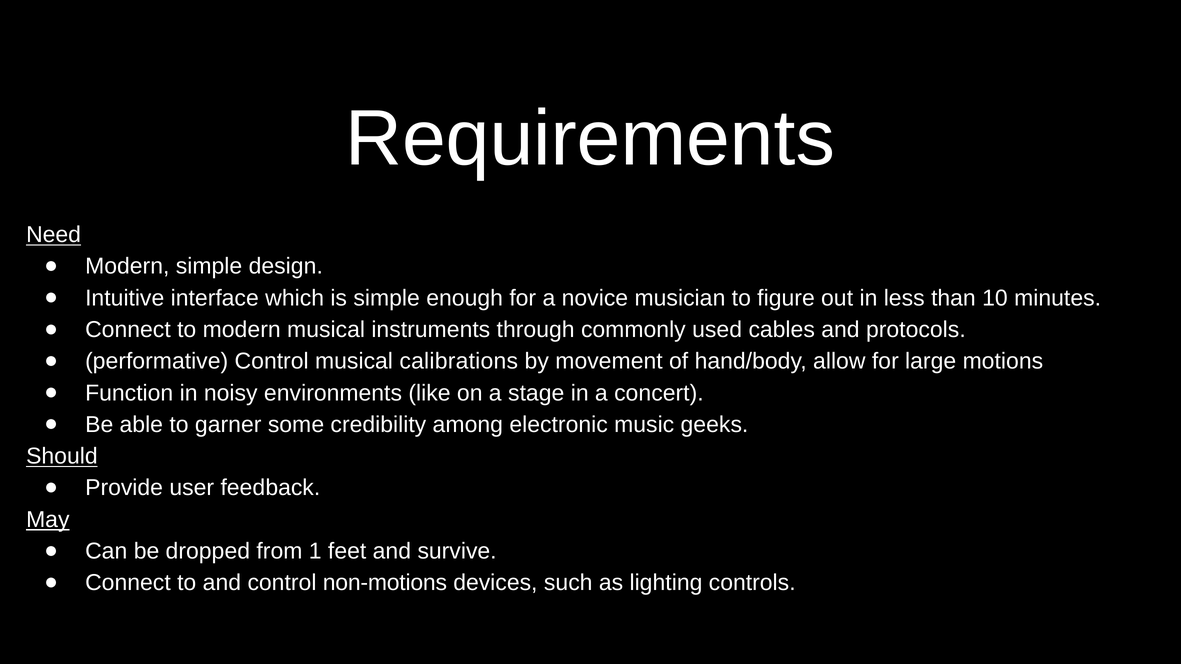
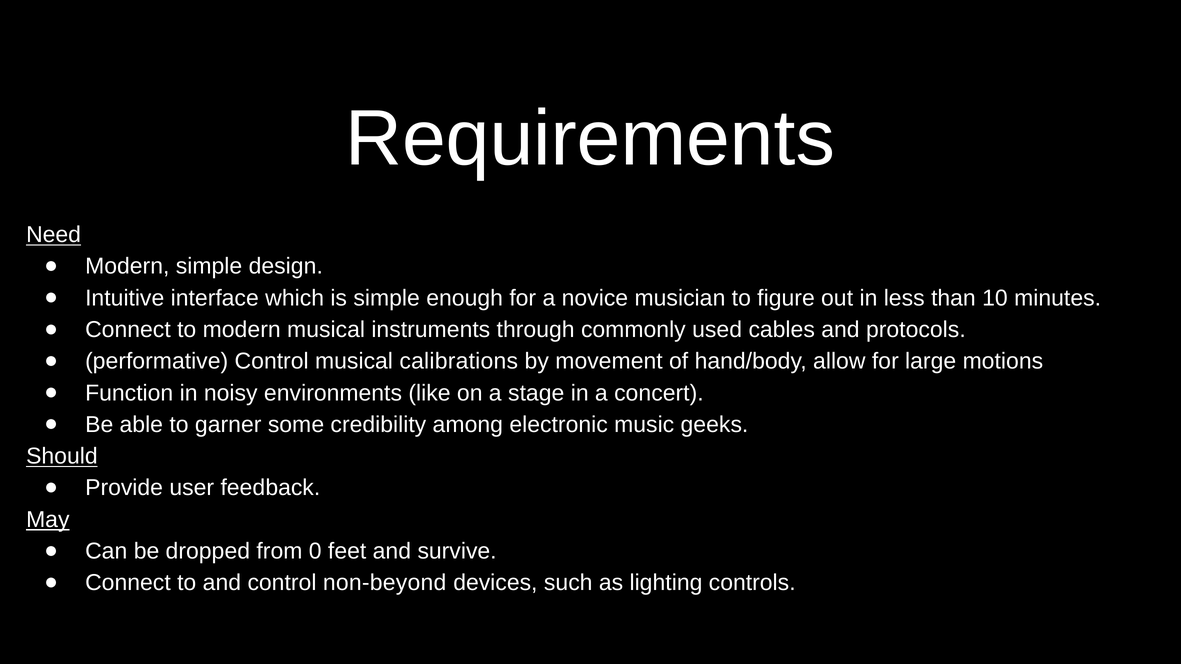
1: 1 -> 0
non-motions: non-motions -> non-beyond
